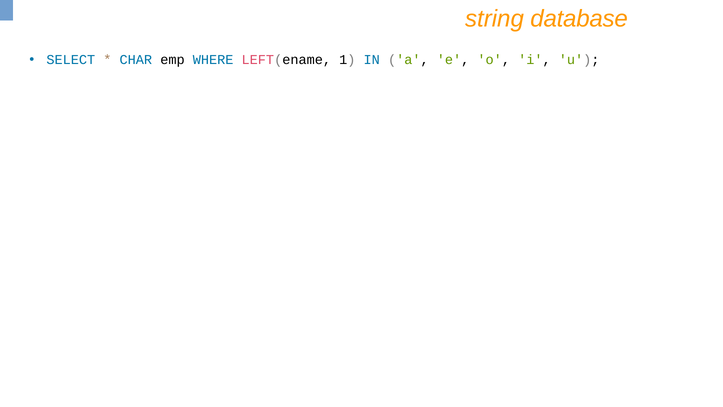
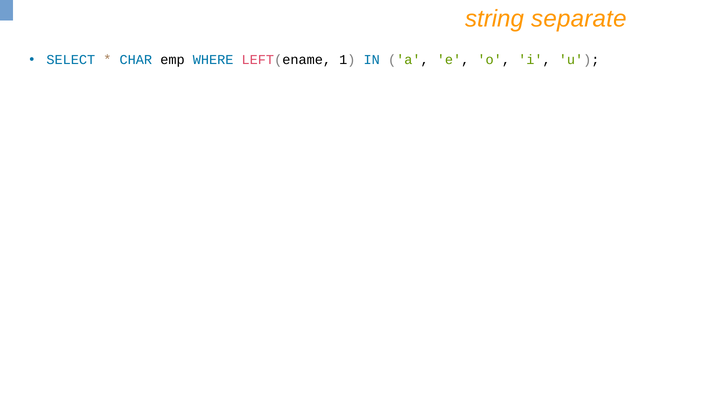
database: database -> separate
